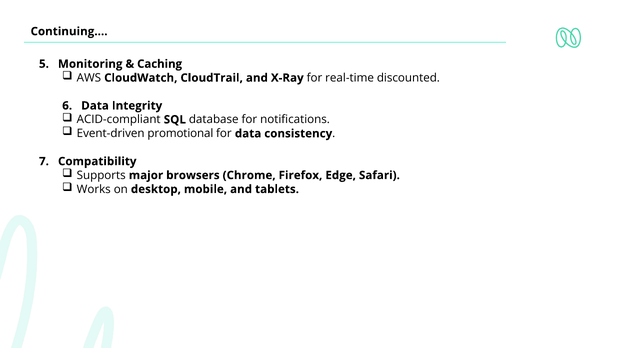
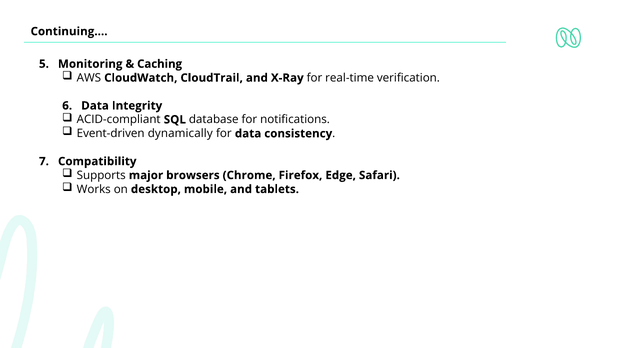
discounted: discounted -> verification
promotional: promotional -> dynamically
